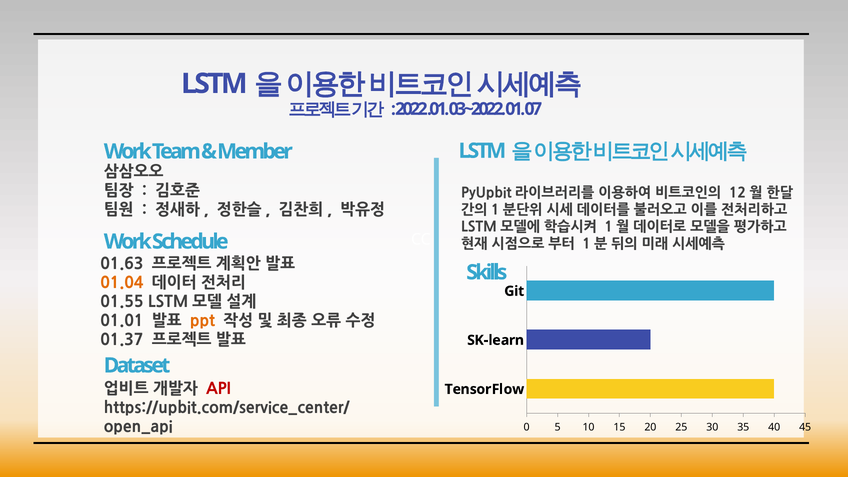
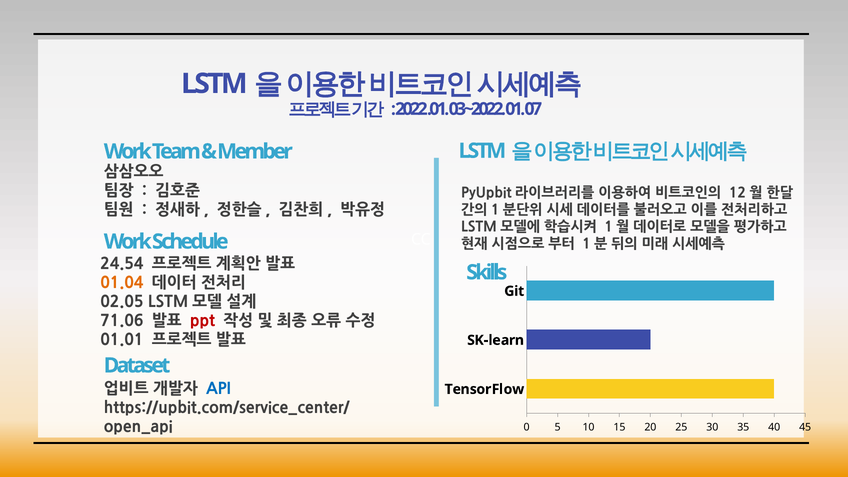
01.63: 01.63 -> 24.54
01.55: 01.55 -> 02.05
01.01: 01.01 -> 71.06
ppt colour: orange -> red
01.37: 01.37 -> 01.01
API colour: red -> blue
